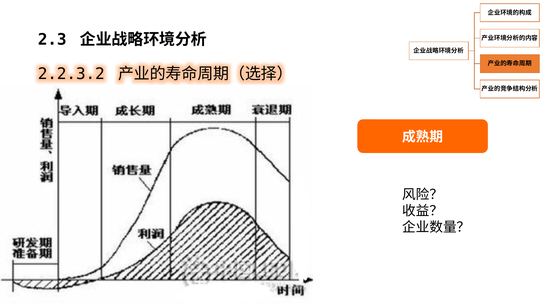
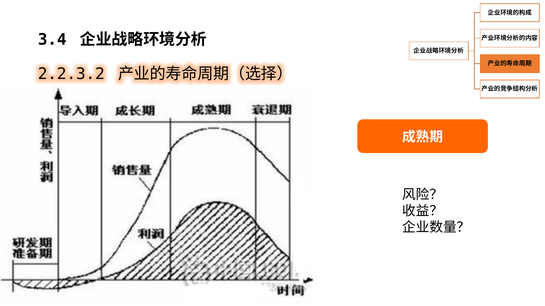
2.3: 2.3 -> 3.4
